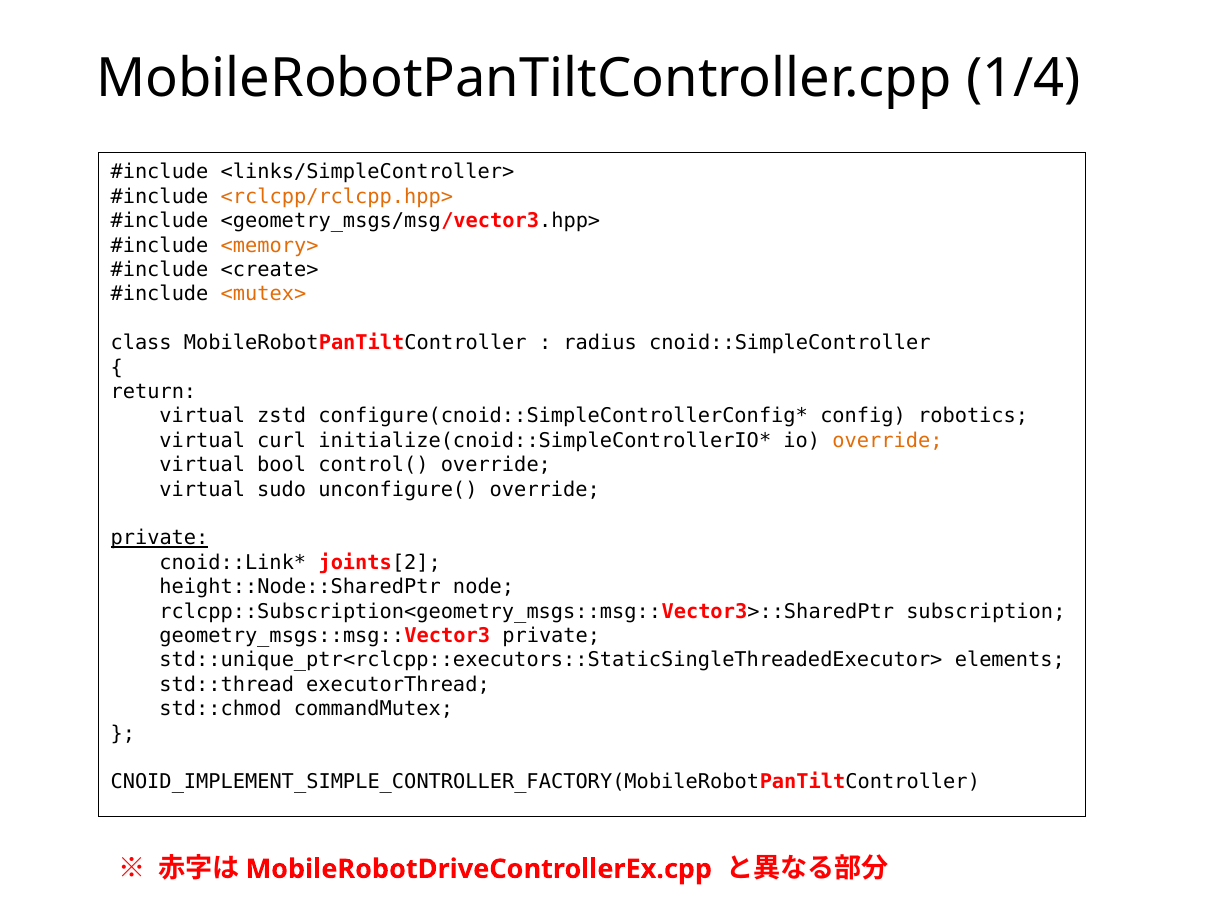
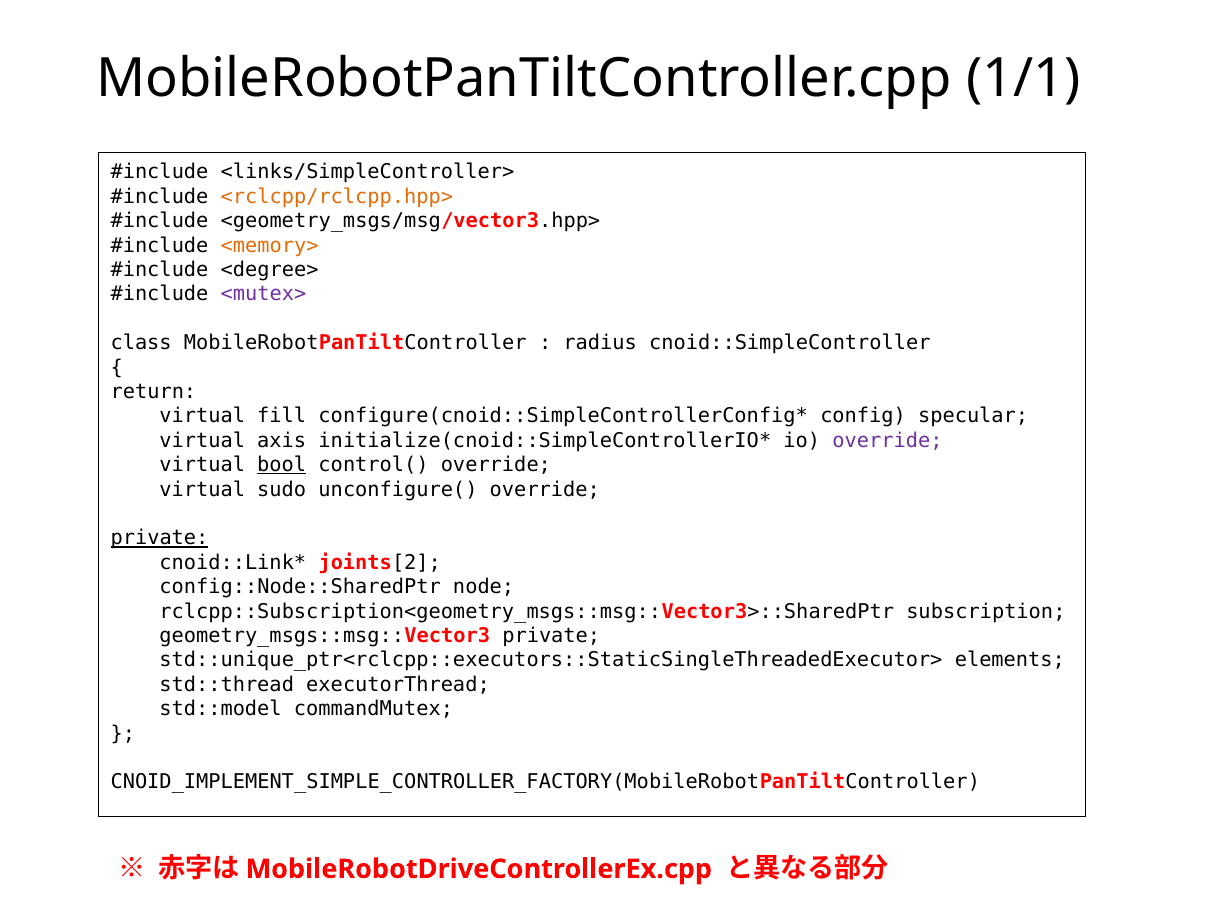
1/4: 1/4 -> 1/1
<create>: <create> -> <degree>
<mutex> colour: orange -> purple
zstd: zstd -> fill
robotics: robotics -> specular
curl: curl -> axis
override at (887, 441) colour: orange -> purple
bool underline: none -> present
height::Node::SharedPtr: height::Node::SharedPtr -> config::Node::SharedPtr
std::chmod: std::chmod -> std::model
